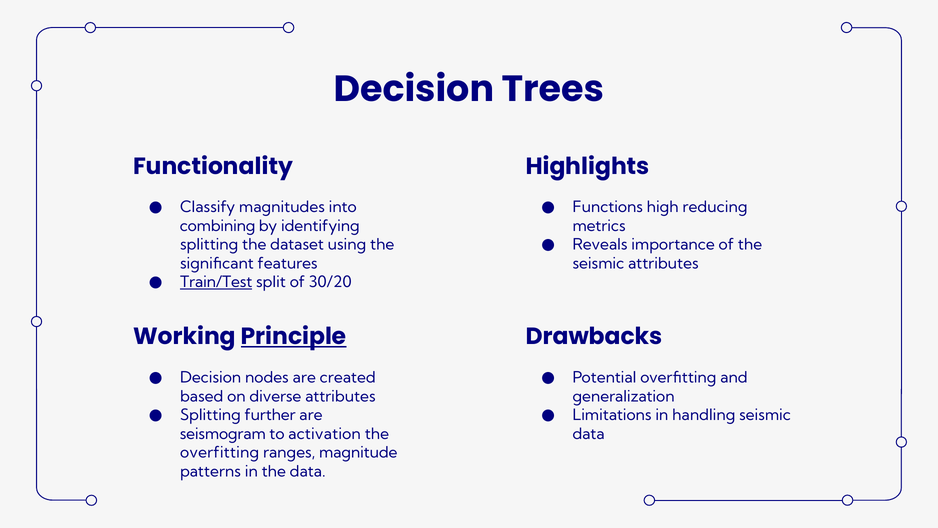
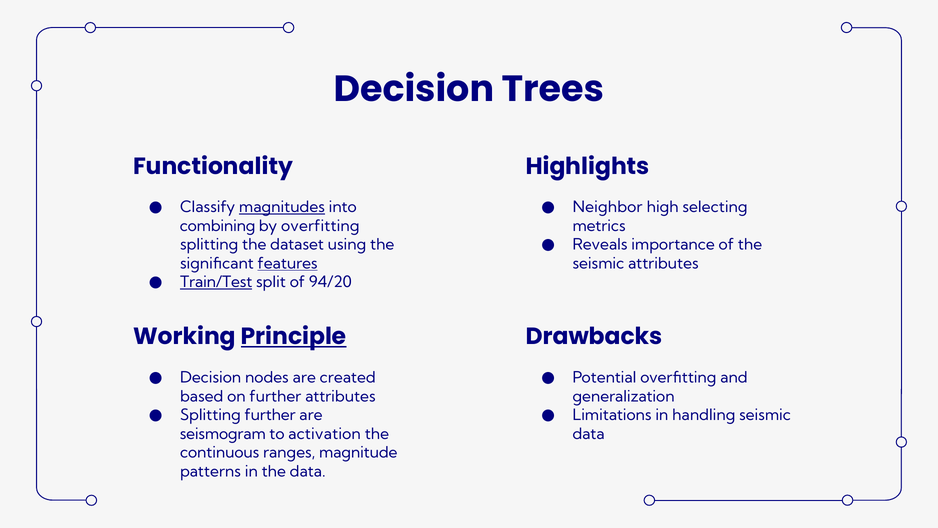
magnitudes underline: none -> present
Functions: Functions -> Neighbor
reducing: reducing -> selecting
by identifying: identifying -> overfitting
features underline: none -> present
30/20: 30/20 -> 94/20
on diverse: diverse -> further
overfitting at (220, 452): overfitting -> continuous
